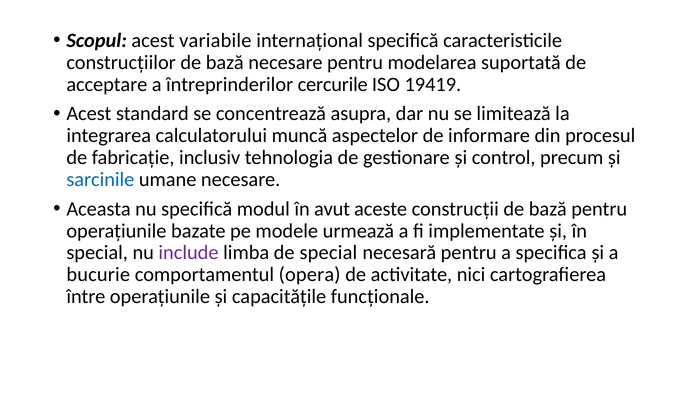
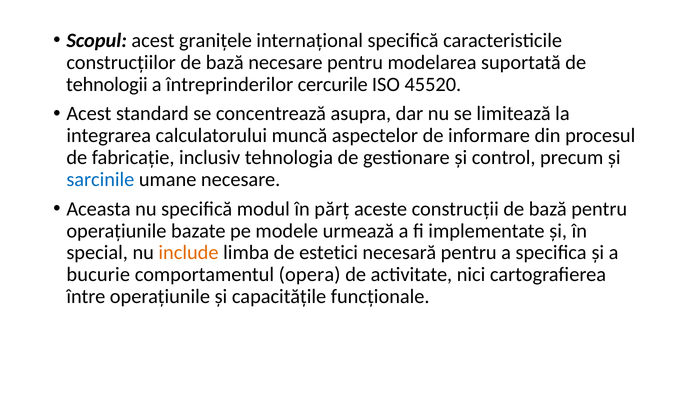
variabile: variabile -> granițele
acceptare: acceptare -> tehnologii
19419: 19419 -> 45520
avut: avut -> părț
include colour: purple -> orange
de special: special -> estetici
